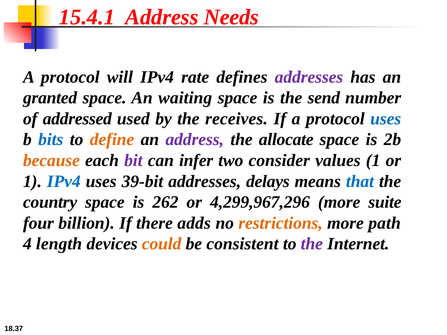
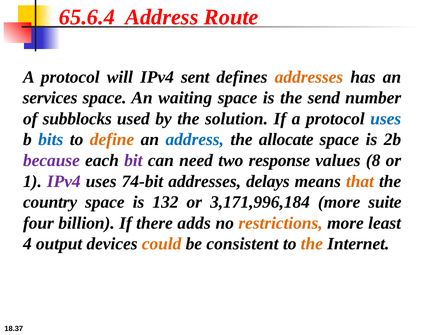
15.4.1: 15.4.1 -> 65.6.4
Needs: Needs -> Route
rate: rate -> sent
addresses at (309, 77) colour: purple -> orange
granted: granted -> services
addressed: addressed -> subblocks
receives: receives -> solution
address at (195, 140) colour: purple -> blue
because colour: orange -> purple
infer: infer -> need
consider: consider -> response
values 1: 1 -> 8
IPv4 at (64, 181) colour: blue -> purple
39-bit: 39-bit -> 74-bit
that colour: blue -> orange
262: 262 -> 132
4,299,967,296: 4,299,967,296 -> 3,171,996,184
path: path -> least
length: length -> output
the at (312, 244) colour: purple -> orange
